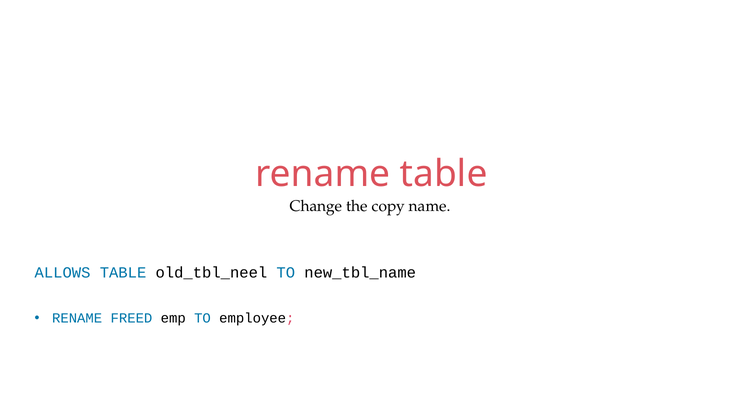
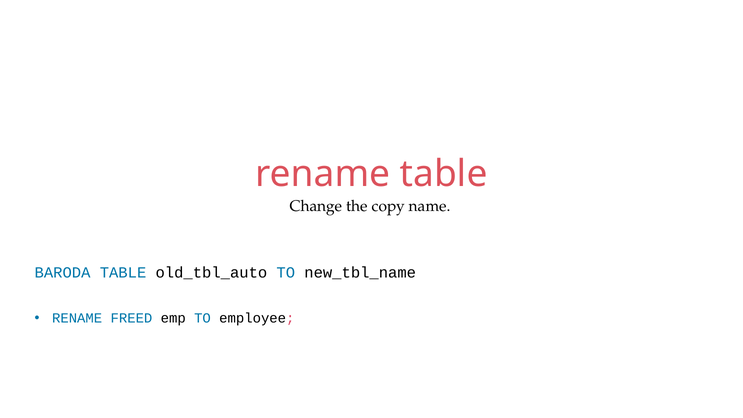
ALLOWS: ALLOWS -> BARODA
old_tbl_neel: old_tbl_neel -> old_tbl_auto
